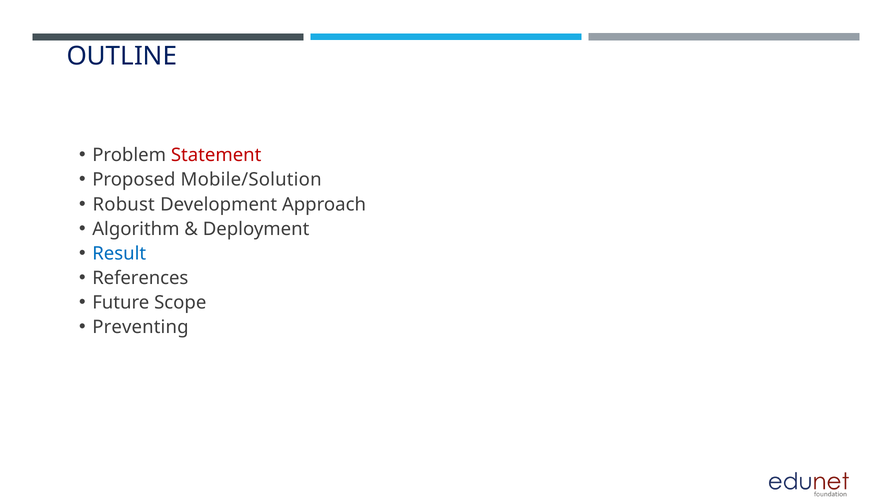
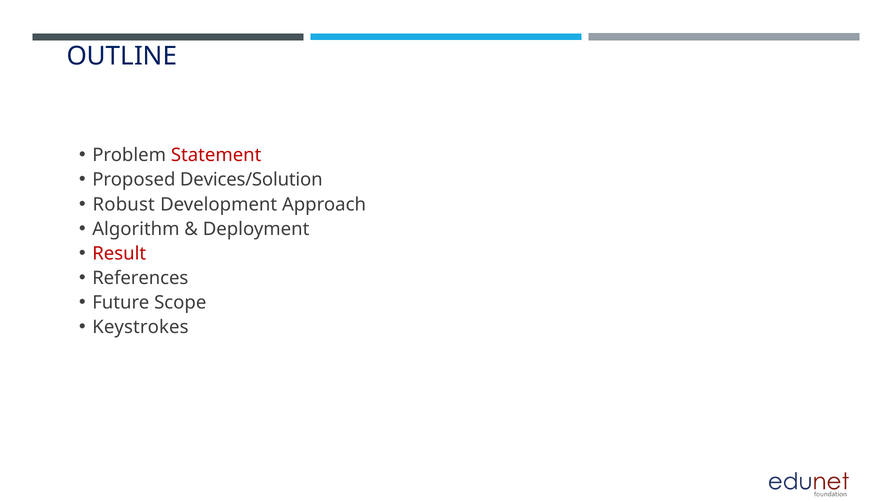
Mobile/Solution: Mobile/Solution -> Devices/Solution
Result colour: blue -> red
Preventing: Preventing -> Keystrokes
